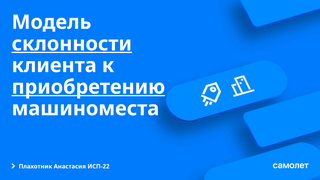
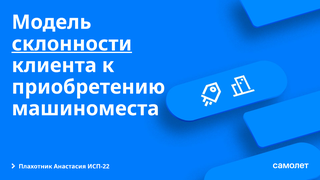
приобретению underline: present -> none
